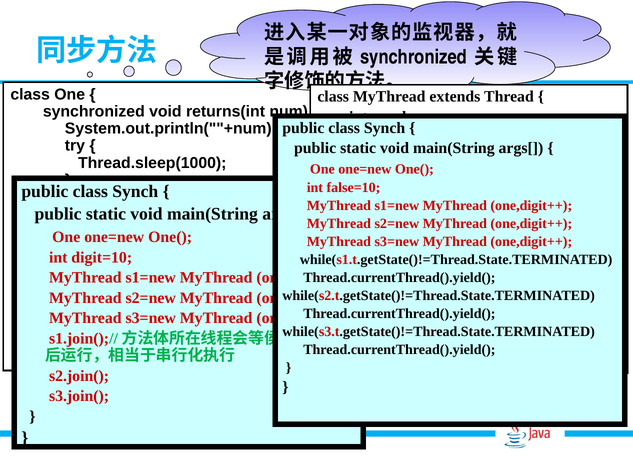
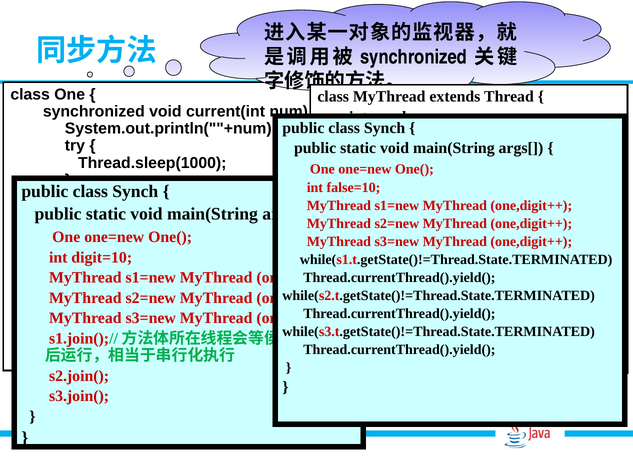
returns(int: returns(int -> current(int
